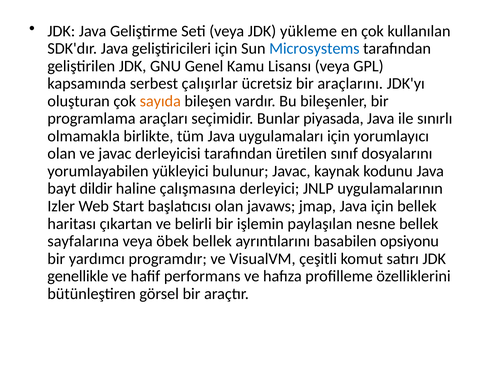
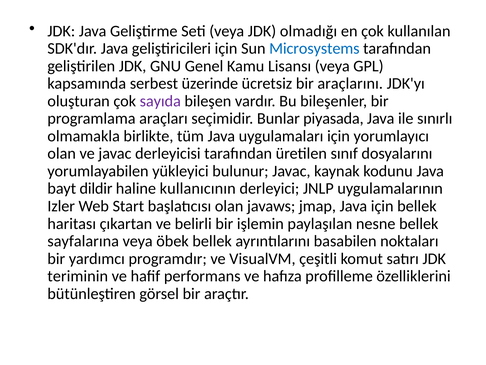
yükleme: yükleme -> olmadığı
çalışırlar: çalışırlar -> üzerinde
sayıda colour: orange -> purple
çalışmasına: çalışmasına -> kullanıcının
opsiyonu: opsiyonu -> noktaları
genellikle: genellikle -> teriminin
